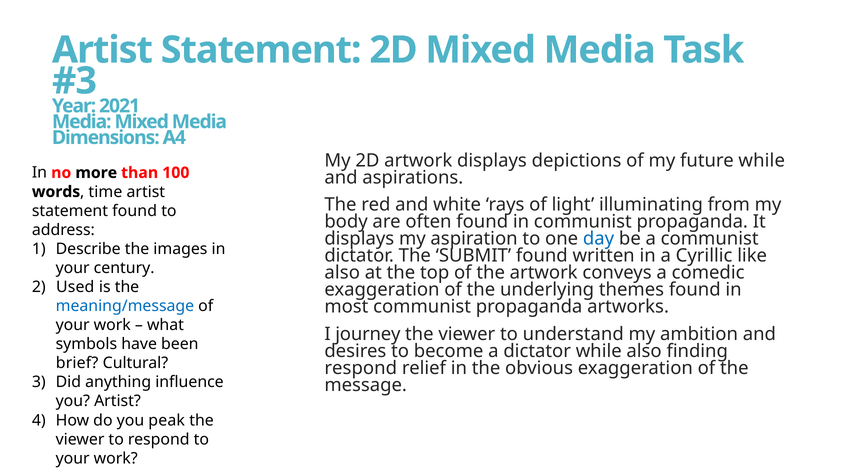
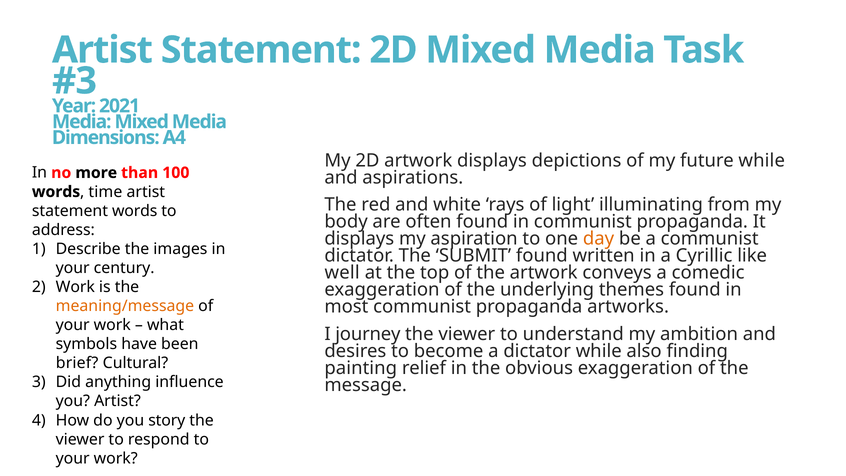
statement found: found -> words
day colour: blue -> orange
also at (342, 273): also -> well
Used at (75, 287): Used -> Work
meaning/message colour: blue -> orange
respond at (361, 368): respond -> painting
peak: peak -> story
